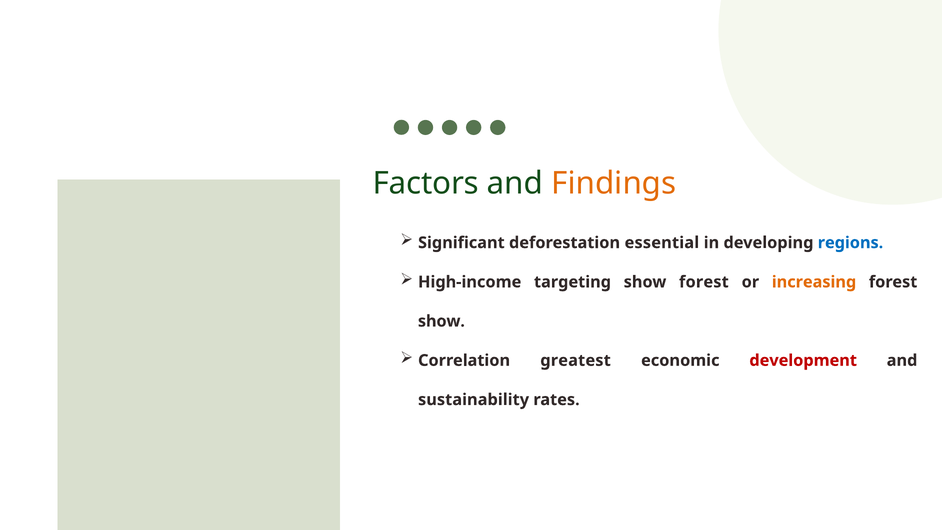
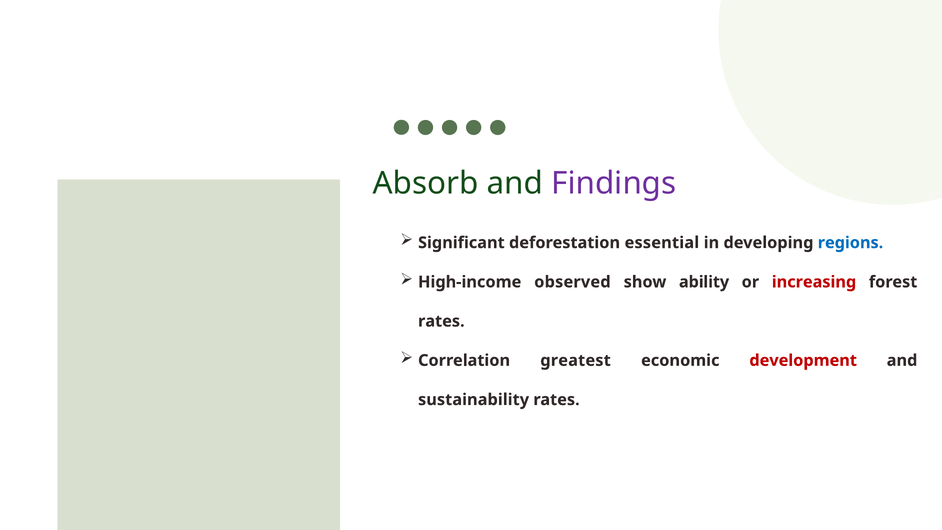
Factors: Factors -> Absorb
Findings colour: orange -> purple
targeting: targeting -> observed
show forest: forest -> ability
increasing colour: orange -> red
show at (441, 321): show -> rates
